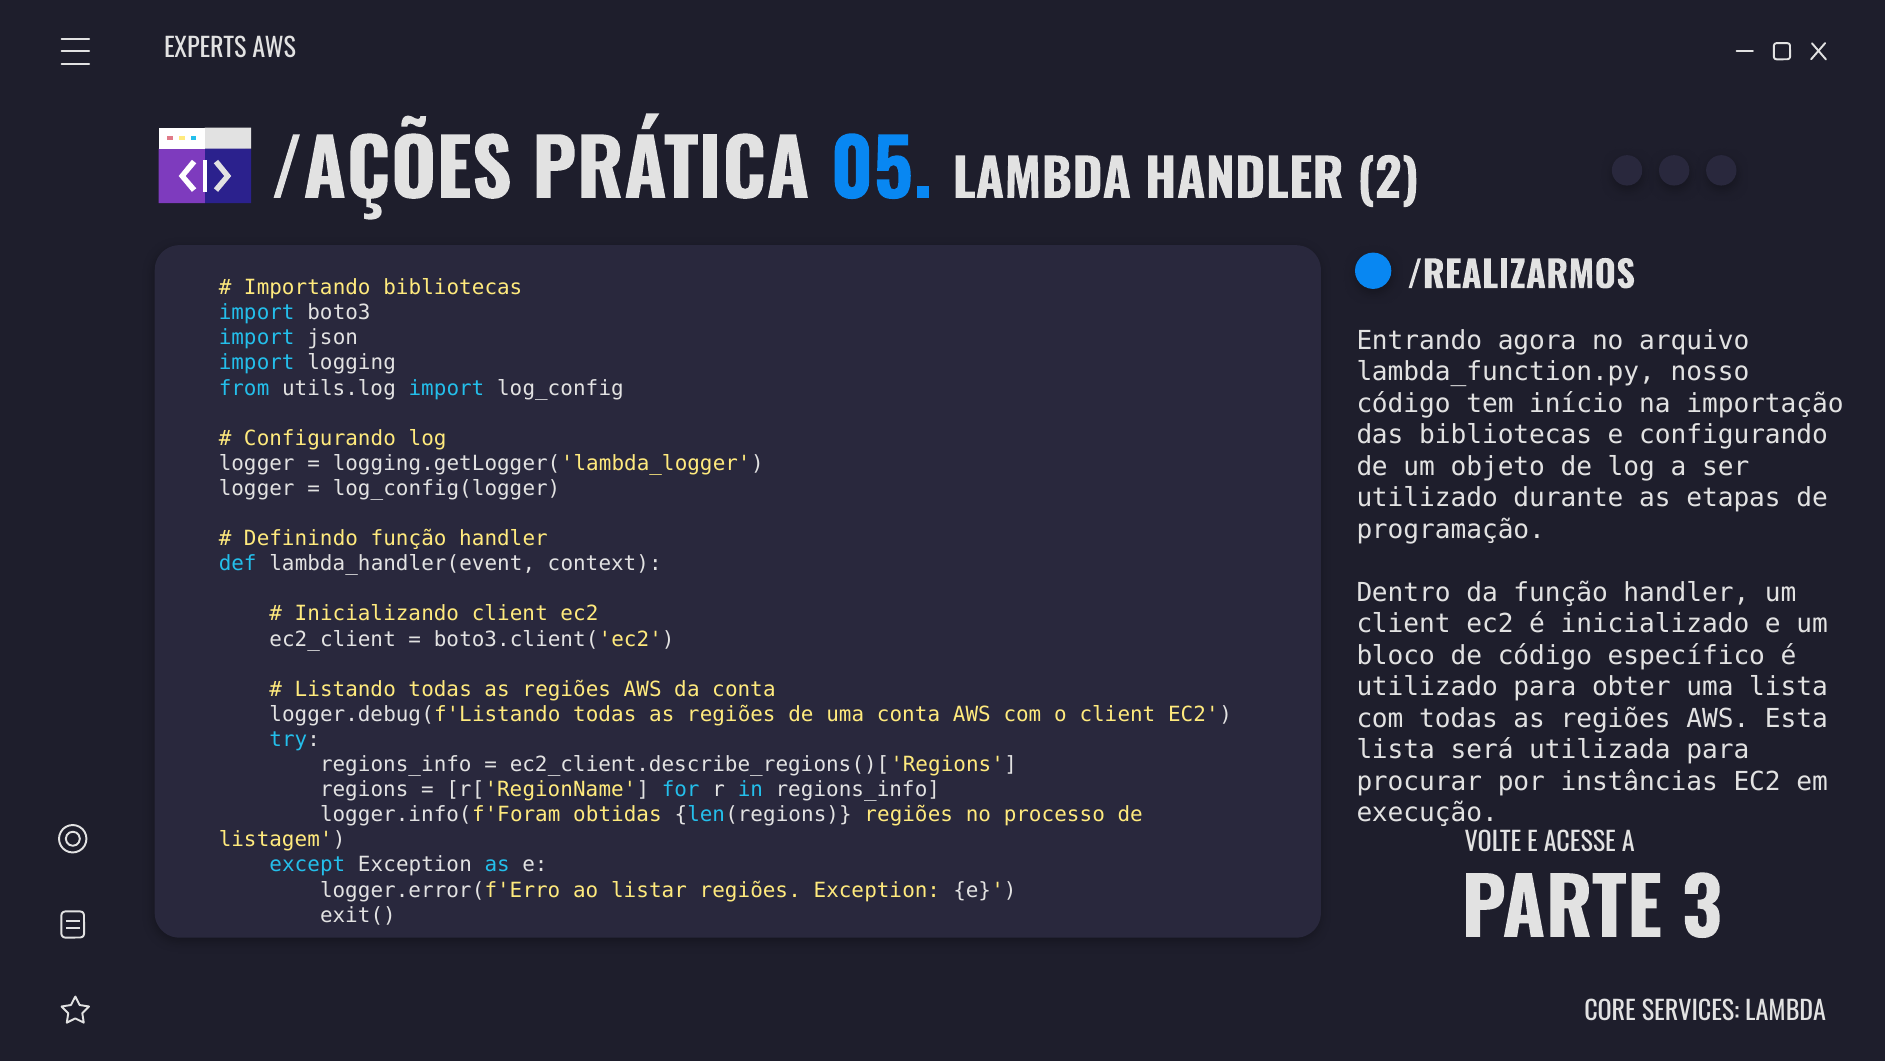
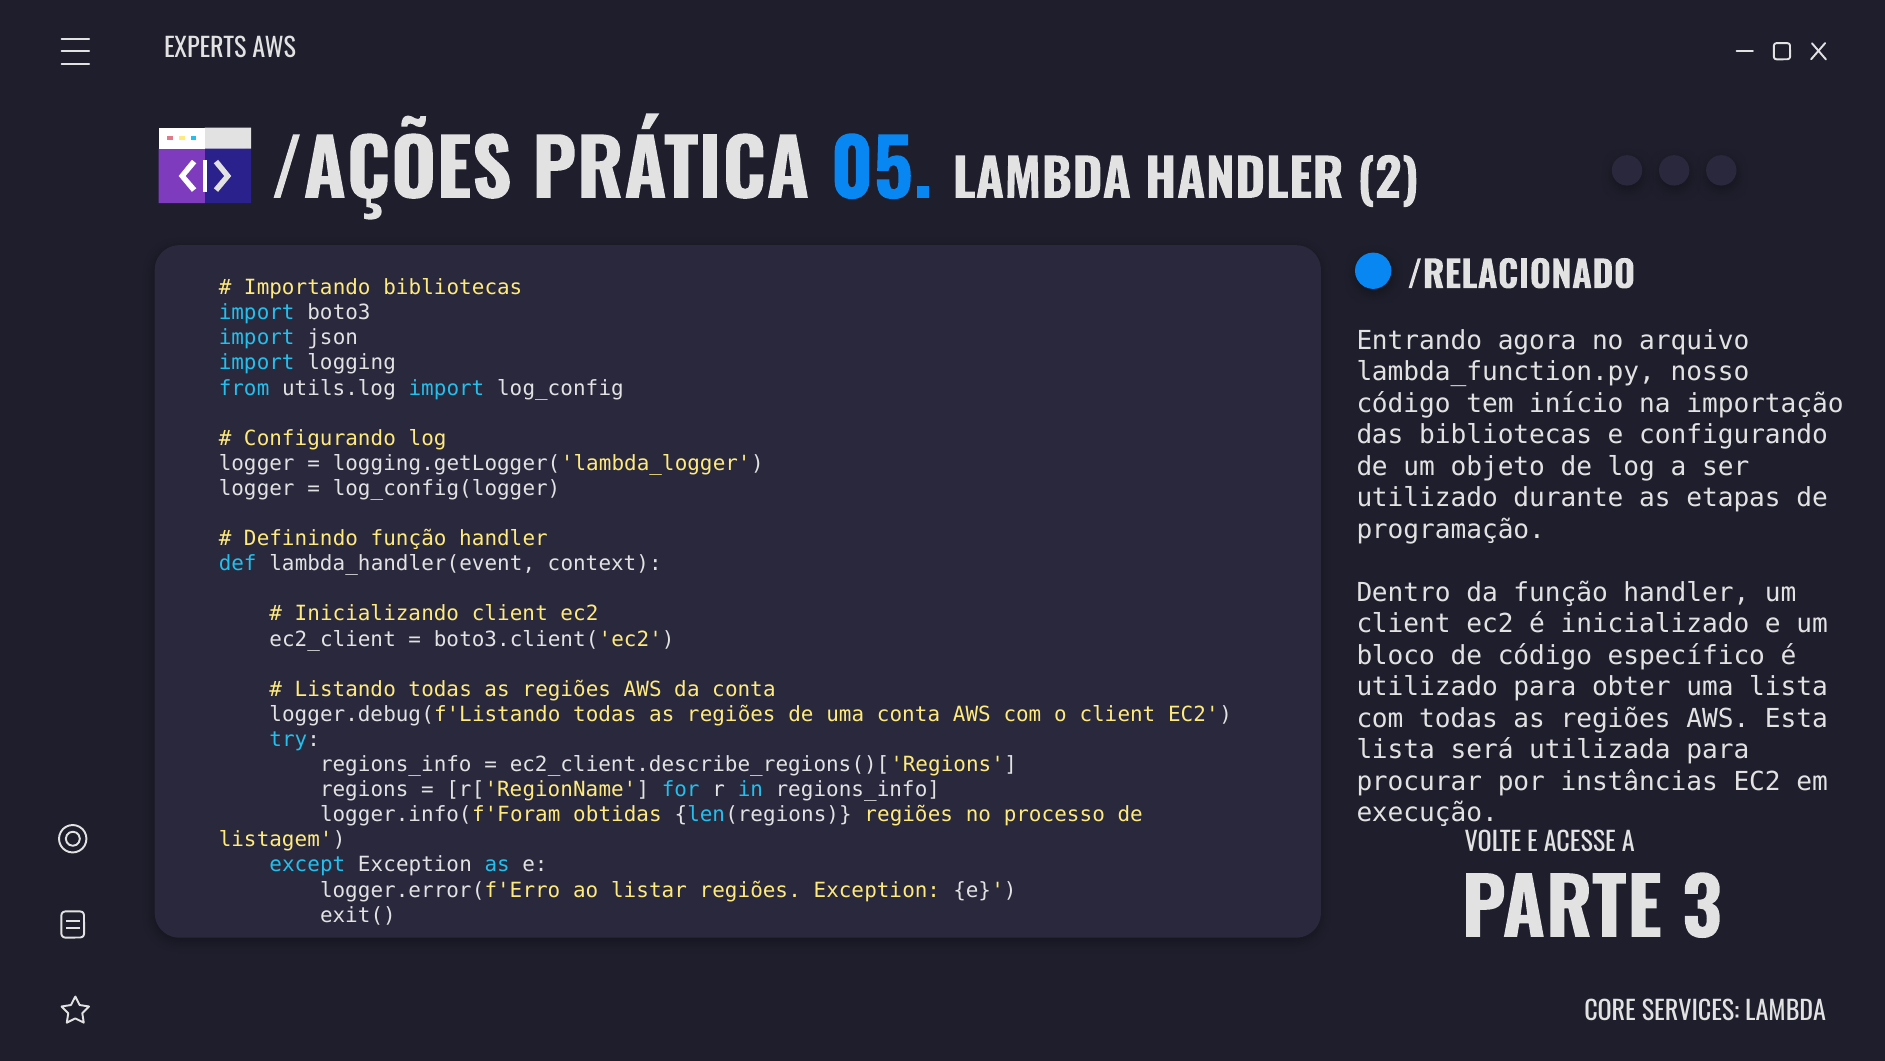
/REALIZARMOS: /REALIZARMOS -> /RELACIONADO
